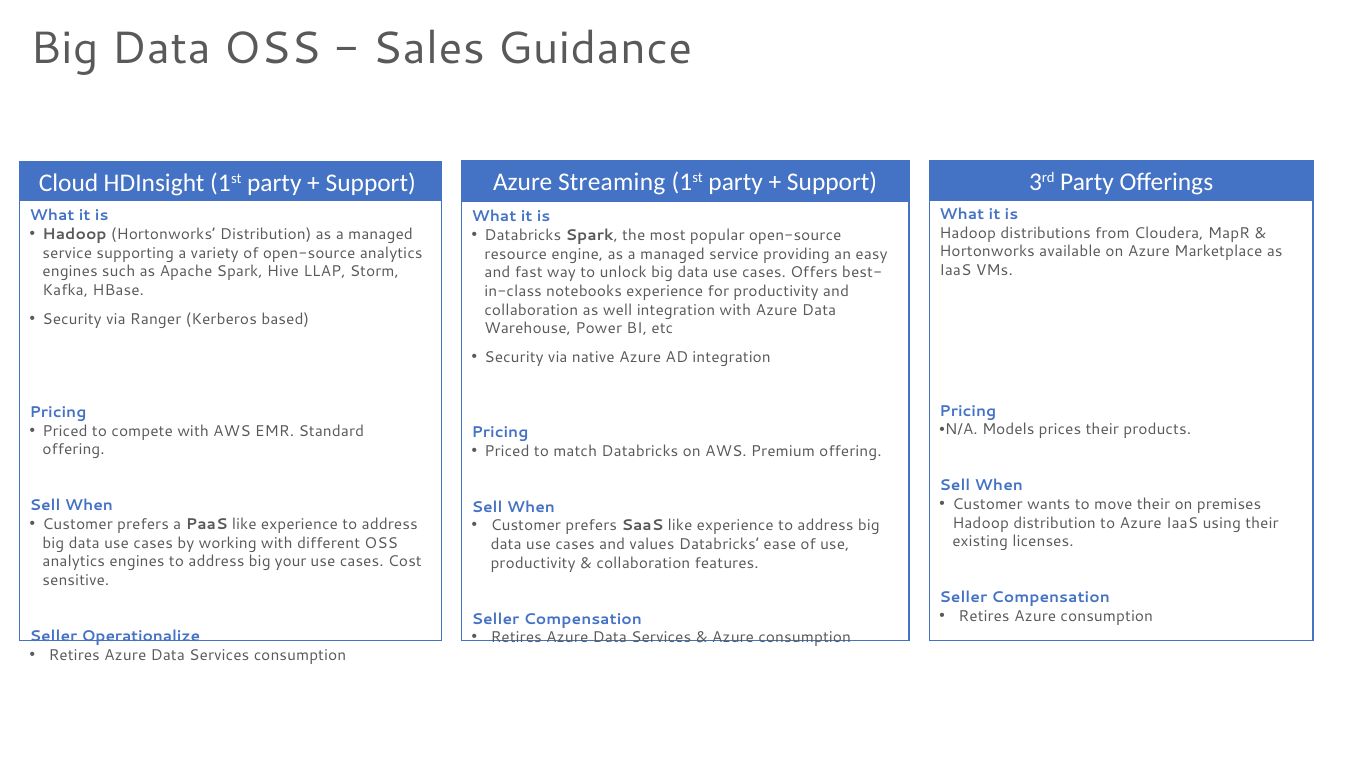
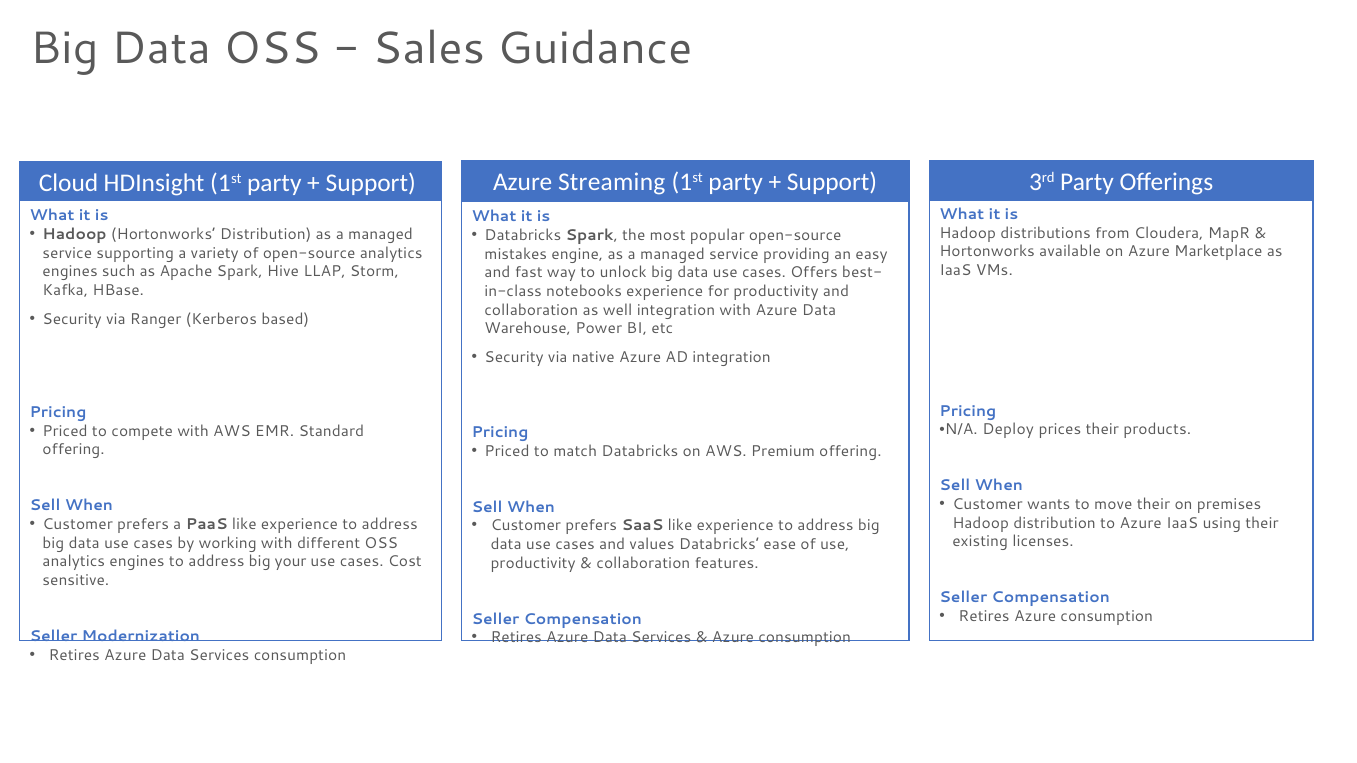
resource: resource -> mistakes
Models: Models -> Deploy
Operationalize: Operationalize -> Modernization
